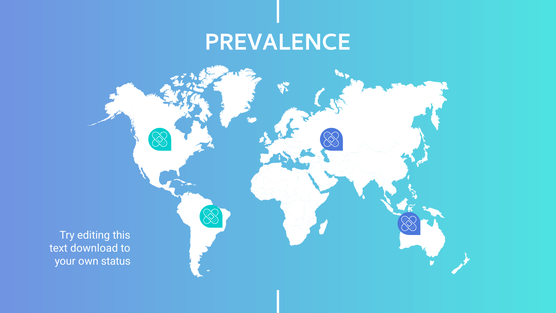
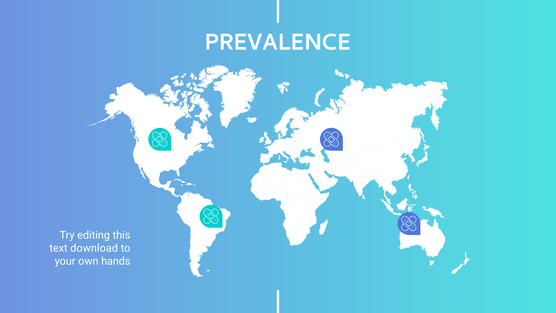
status: status -> hands
